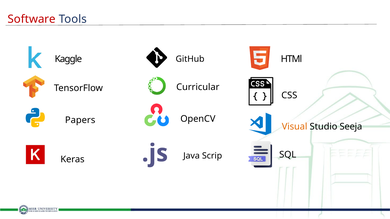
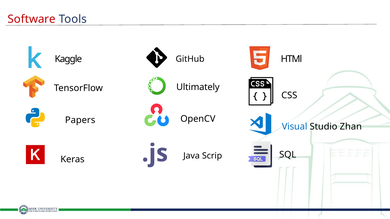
Curricular: Curricular -> Ultimately
Visual colour: orange -> blue
Seeja: Seeja -> Zhan
